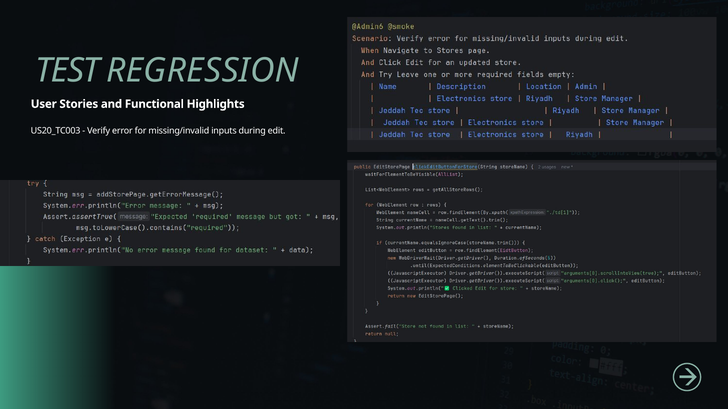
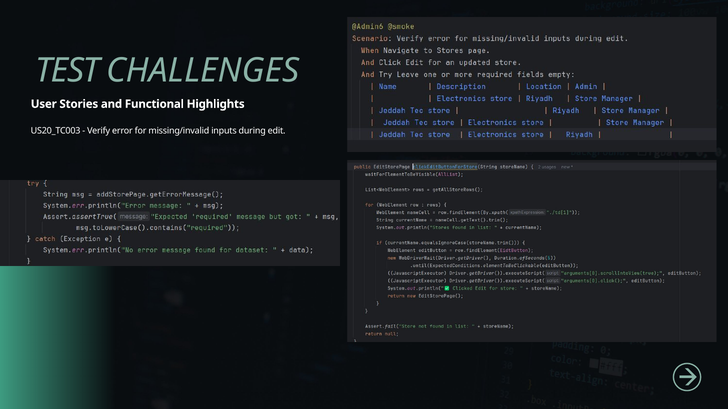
REGRESSION: REGRESSION -> CHALLENGES
